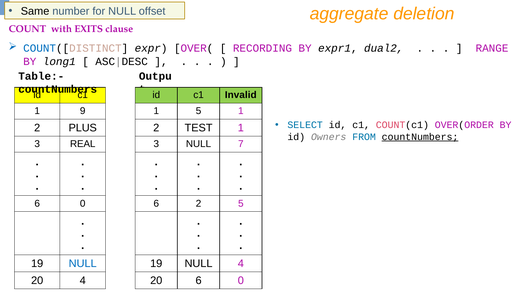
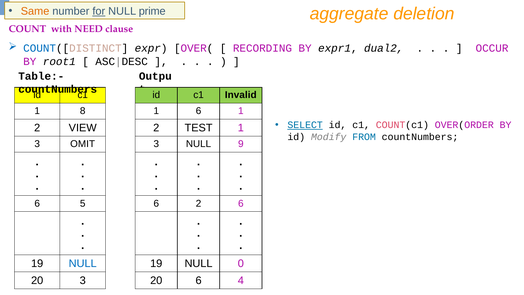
Same colour: black -> orange
for underline: none -> present
offset: offset -> prime
EXITS: EXITS -> NEED
RANGE: RANGE -> OCCUR
long1: long1 -> root1
9: 9 -> 8
1 5: 5 -> 6
SELECT underline: none -> present
PLUS: PLUS -> VIEW
Owners: Owners -> Modify
countNumbers at (420, 137) underline: present -> none
REAL: REAL -> OMIT
7: 7 -> 9
0 at (83, 203): 0 -> 5
2 5: 5 -> 6
NULL 4: 4 -> 0
20 4: 4 -> 3
20 6 0: 0 -> 4
